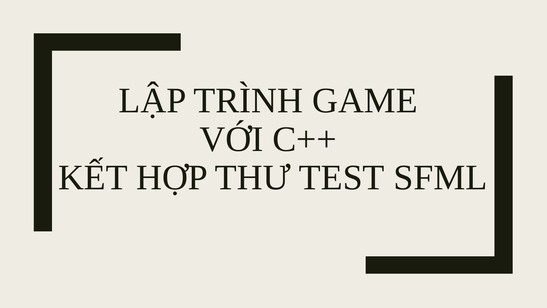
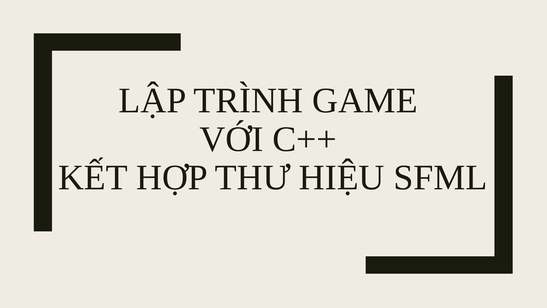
TEST: TEST -> HIỆU
